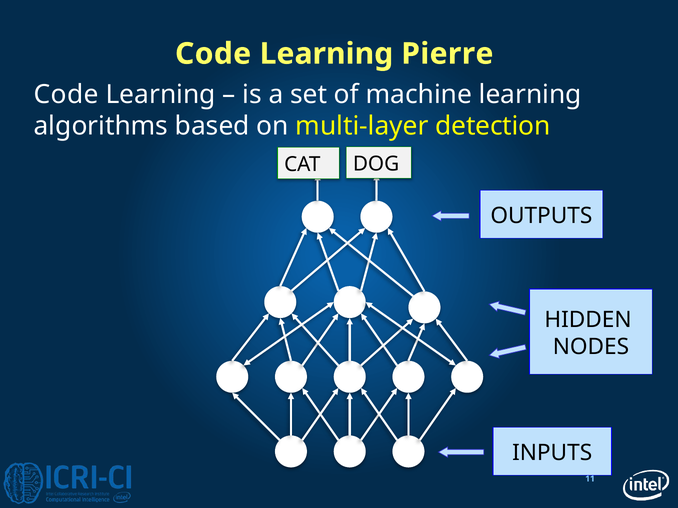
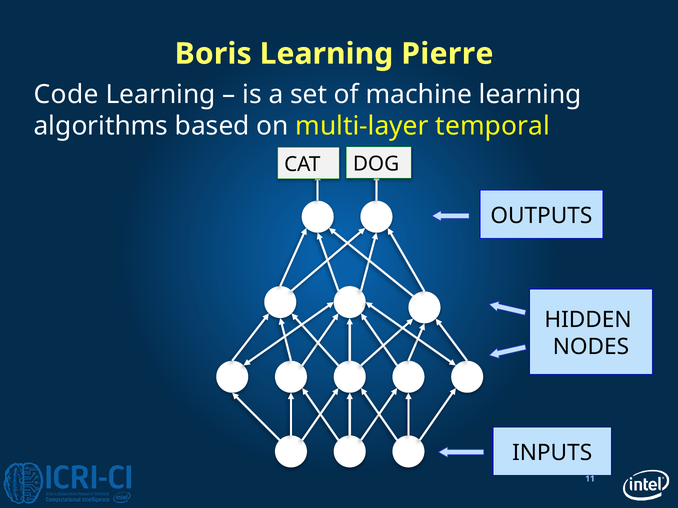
Code at (213, 54): Code -> Boris
detection: detection -> temporal
